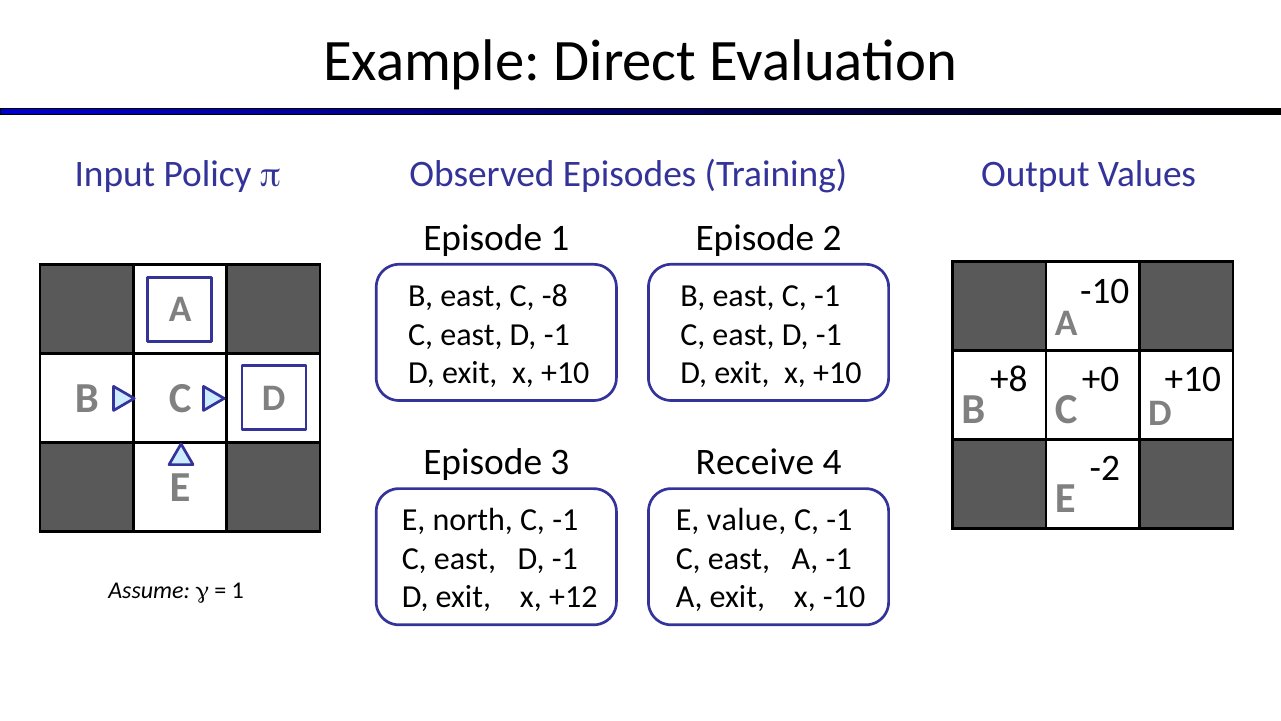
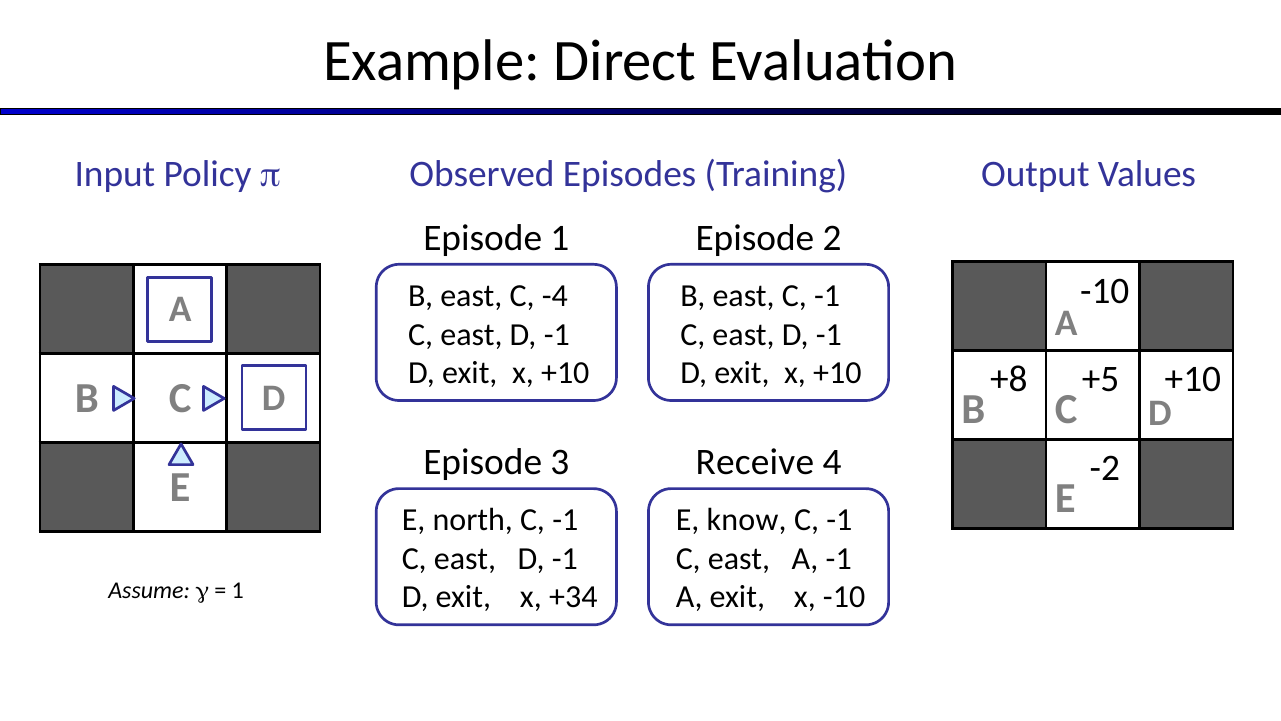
-8: -8 -> -4
+0: +0 -> +5
value: value -> know
+12: +12 -> +34
